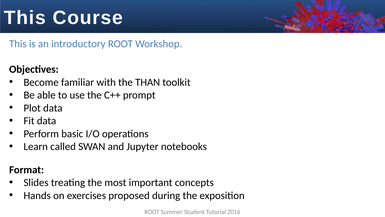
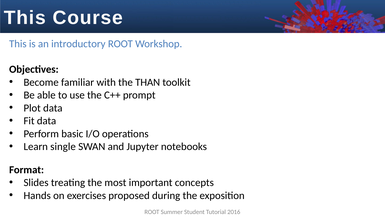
called: called -> single
